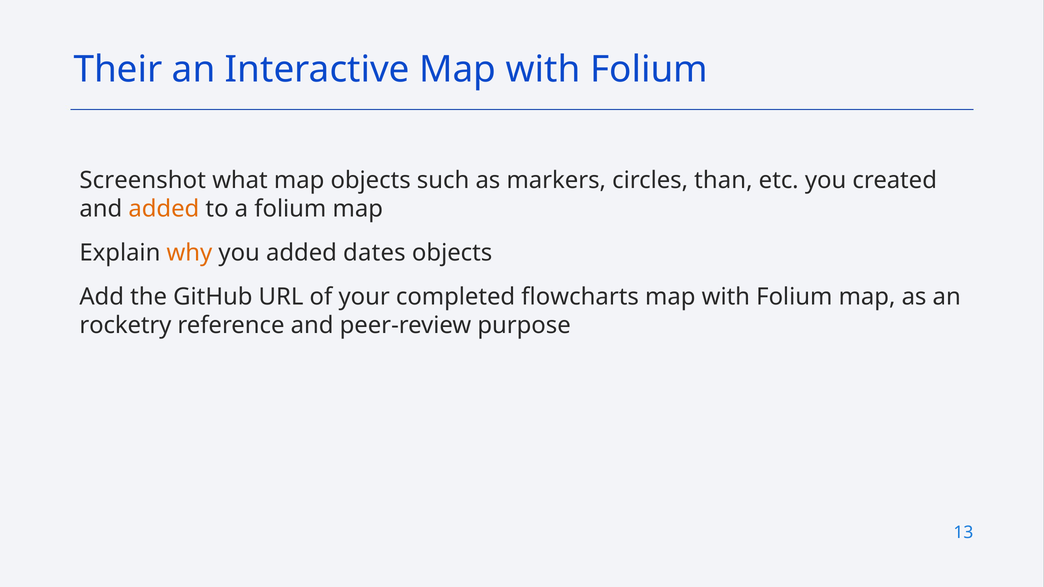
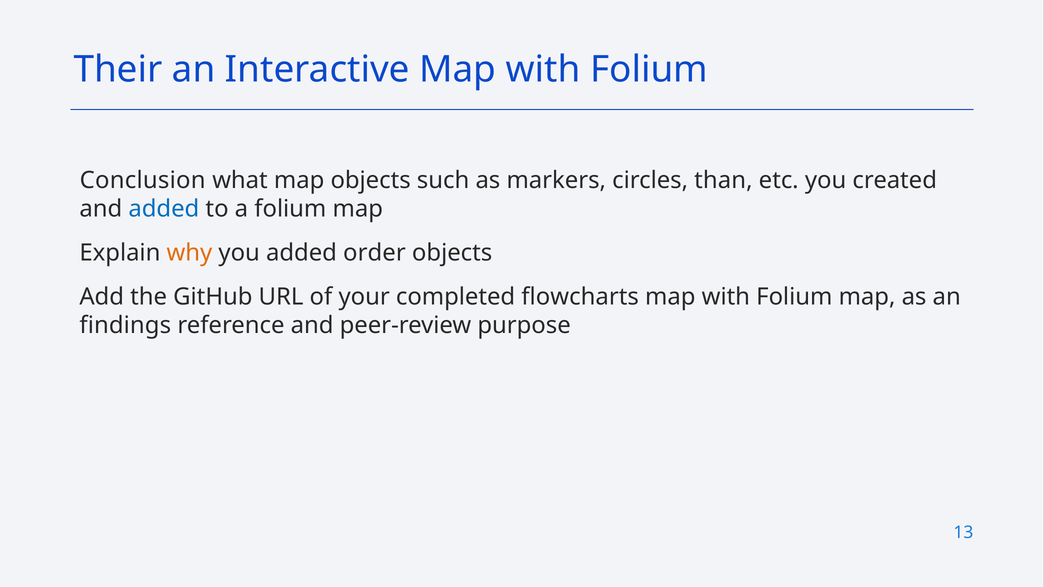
Screenshot: Screenshot -> Conclusion
added at (164, 209) colour: orange -> blue
dates: dates -> order
rocketry: rocketry -> findings
